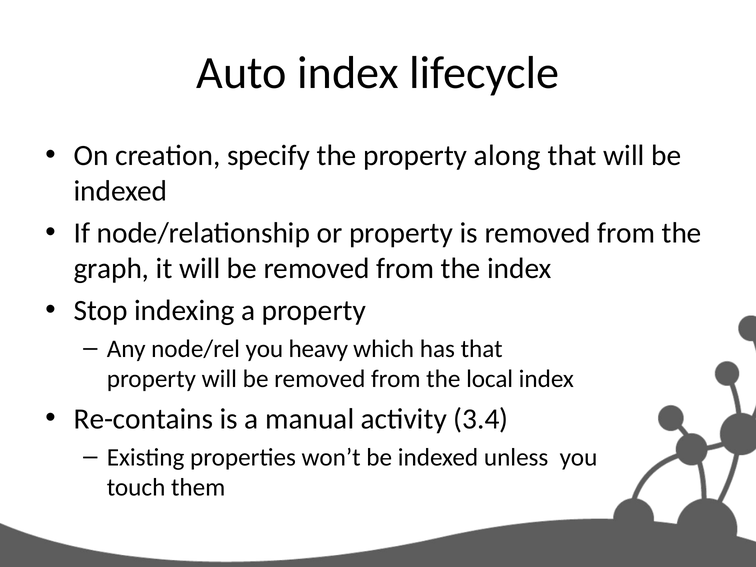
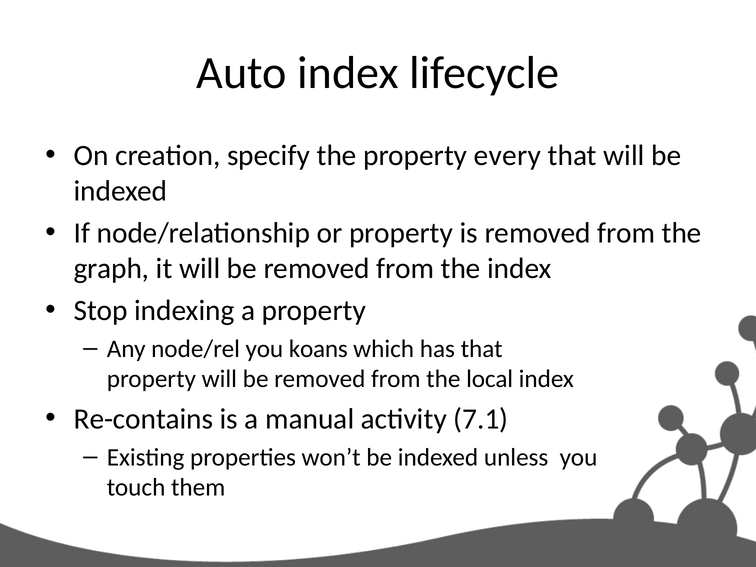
along: along -> every
heavy: heavy -> koans
3.4: 3.4 -> 7.1
